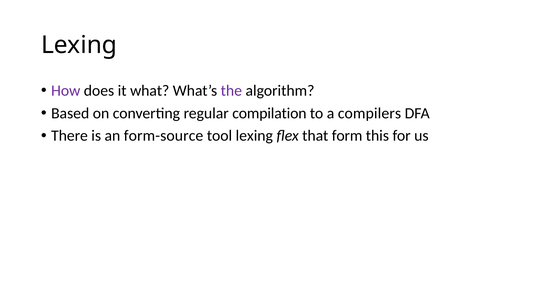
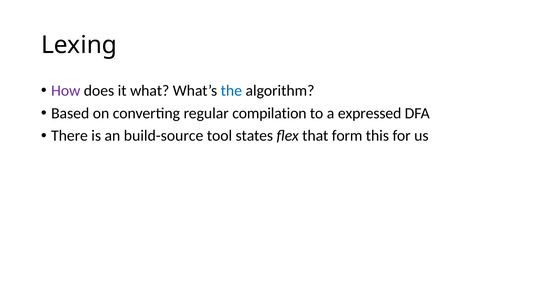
the colour: purple -> blue
compilers: compilers -> expressed
form-source: form-source -> build-source
tool lexing: lexing -> states
